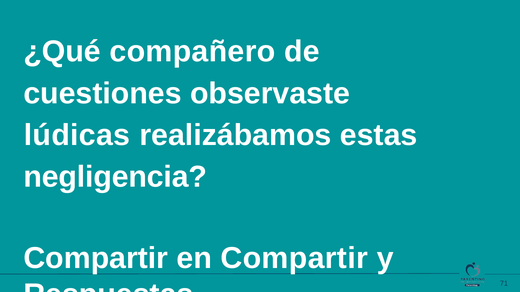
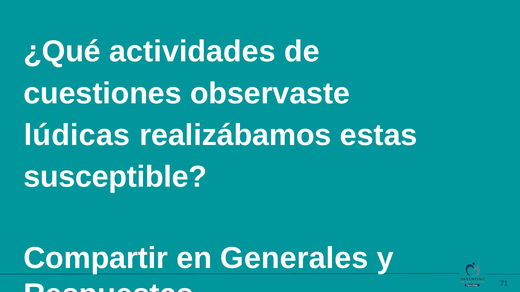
compañero: compañero -> actividades
negligencia: negligencia -> susceptible
en Compartir: Compartir -> Generales
